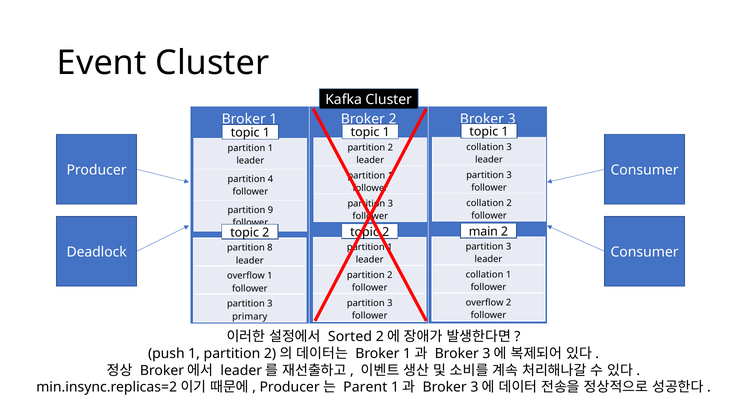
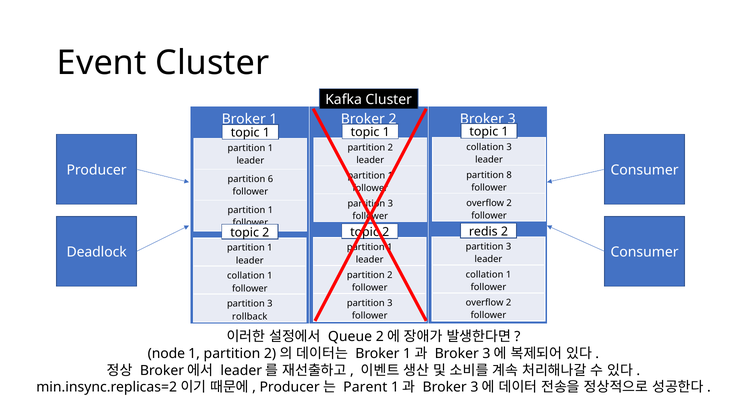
3 at (509, 175): 3 -> 8
4: 4 -> 6
collation at (485, 203): collation -> overflow
9 at (270, 210): 9 -> 1
main: main -> redis
8 at (270, 248): 8 -> 1
overflow at (246, 276): overflow -> collation
primary: primary -> rollback
Sorted: Sorted -> Queue
push: push -> node
